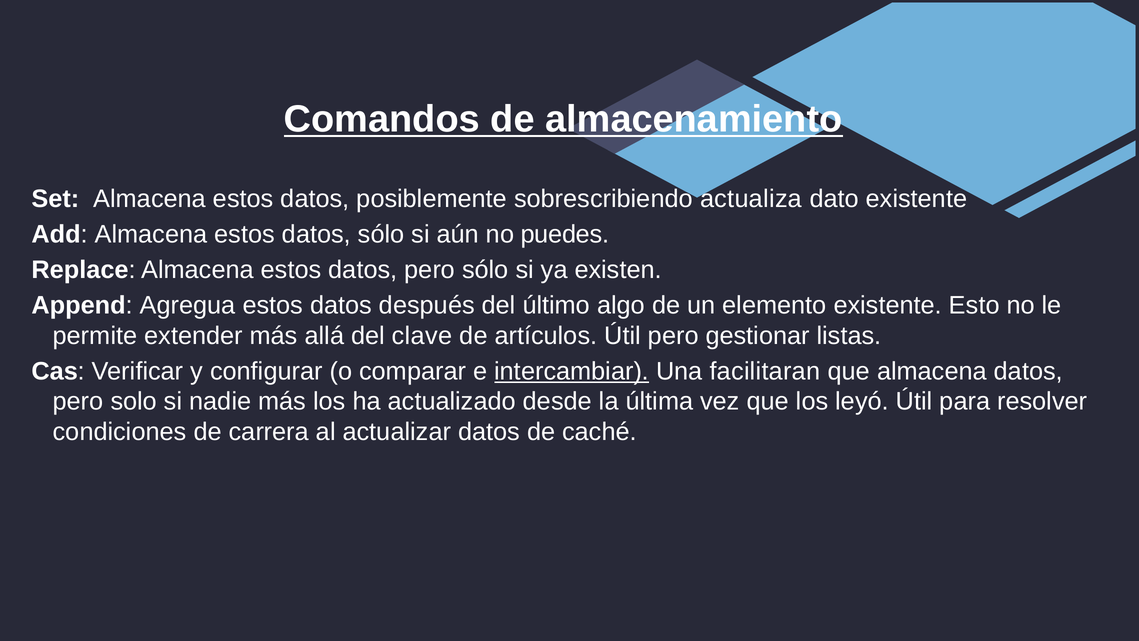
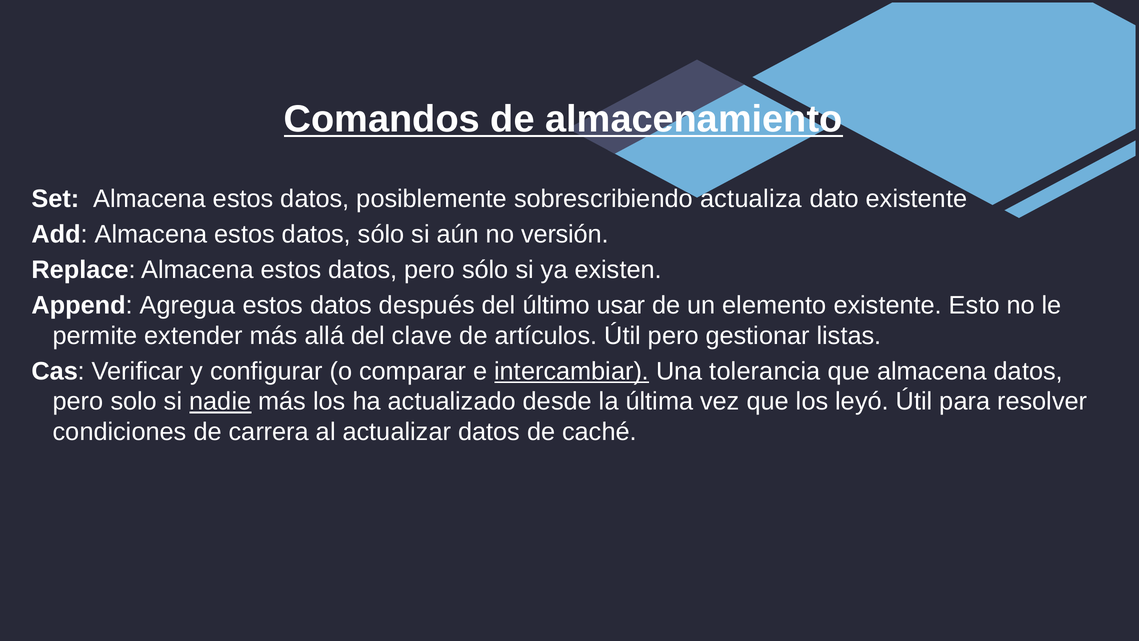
puedes: puedes -> versión
algo: algo -> usar
facilitaran: facilitaran -> tolerancia
nadie underline: none -> present
